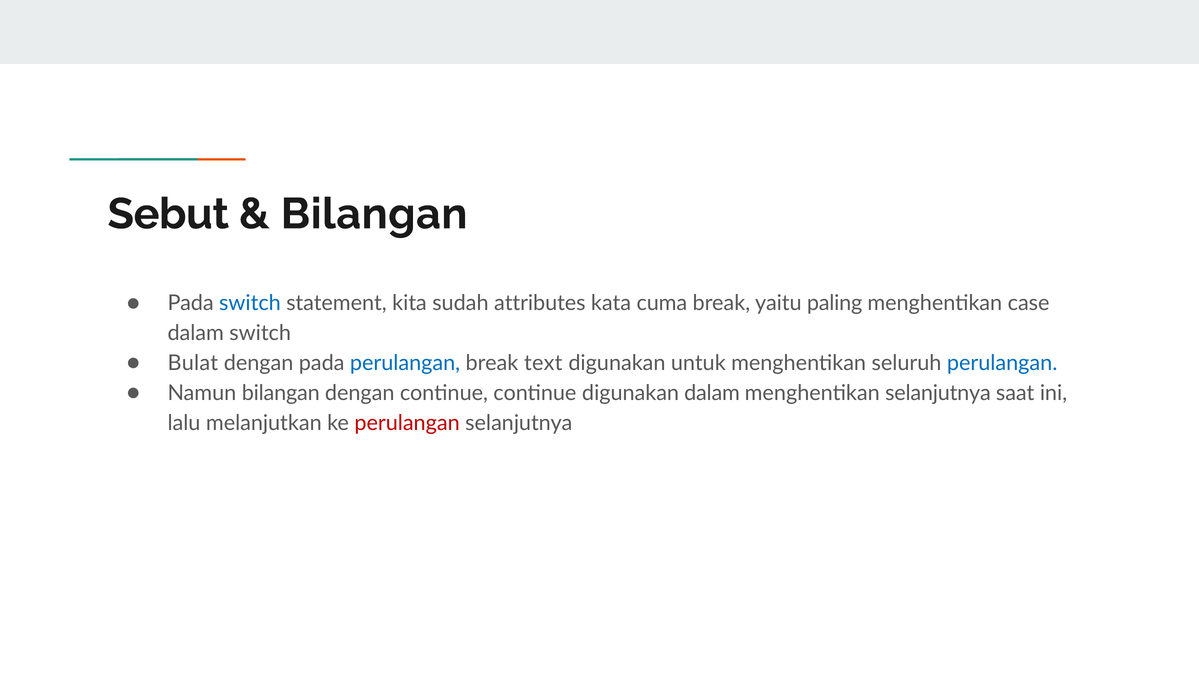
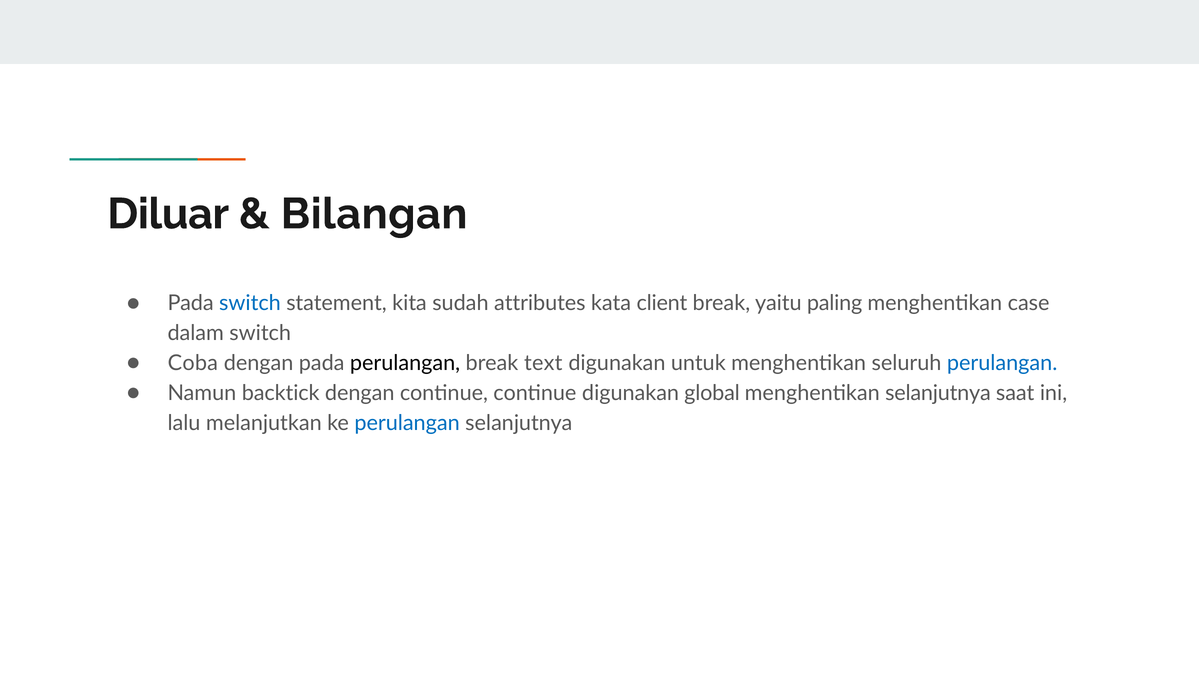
Sebut: Sebut -> Diluar
cuma: cuma -> client
Bulat: Bulat -> Coba
perulangan at (405, 363) colour: blue -> black
Namun bilangan: bilangan -> backtick
digunakan dalam: dalam -> global
perulangan at (407, 423) colour: red -> blue
